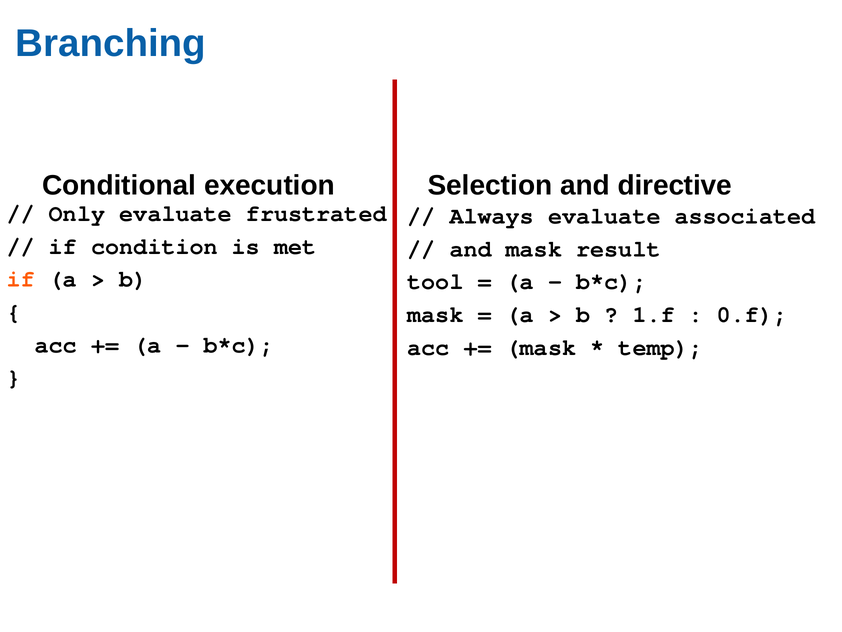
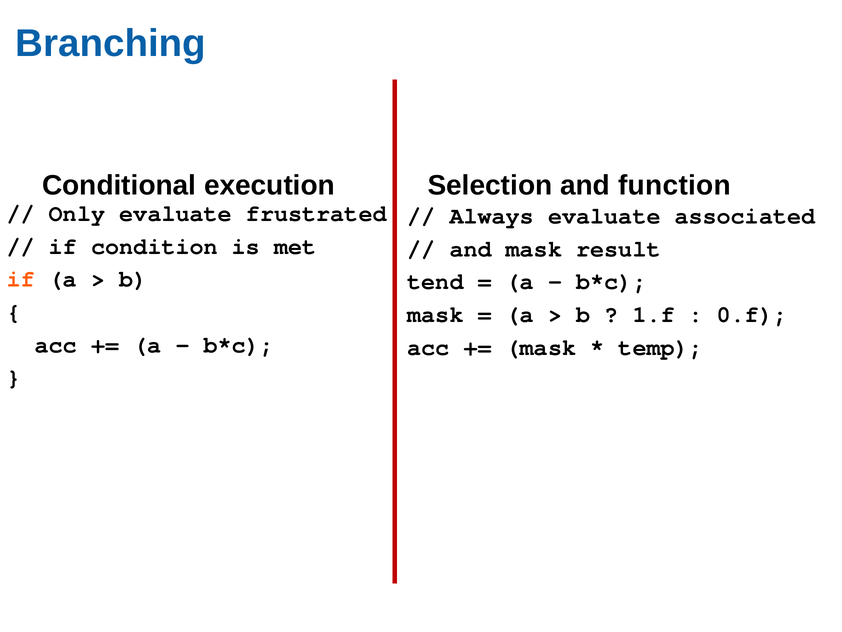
directive: directive -> function
tool: tool -> tend
